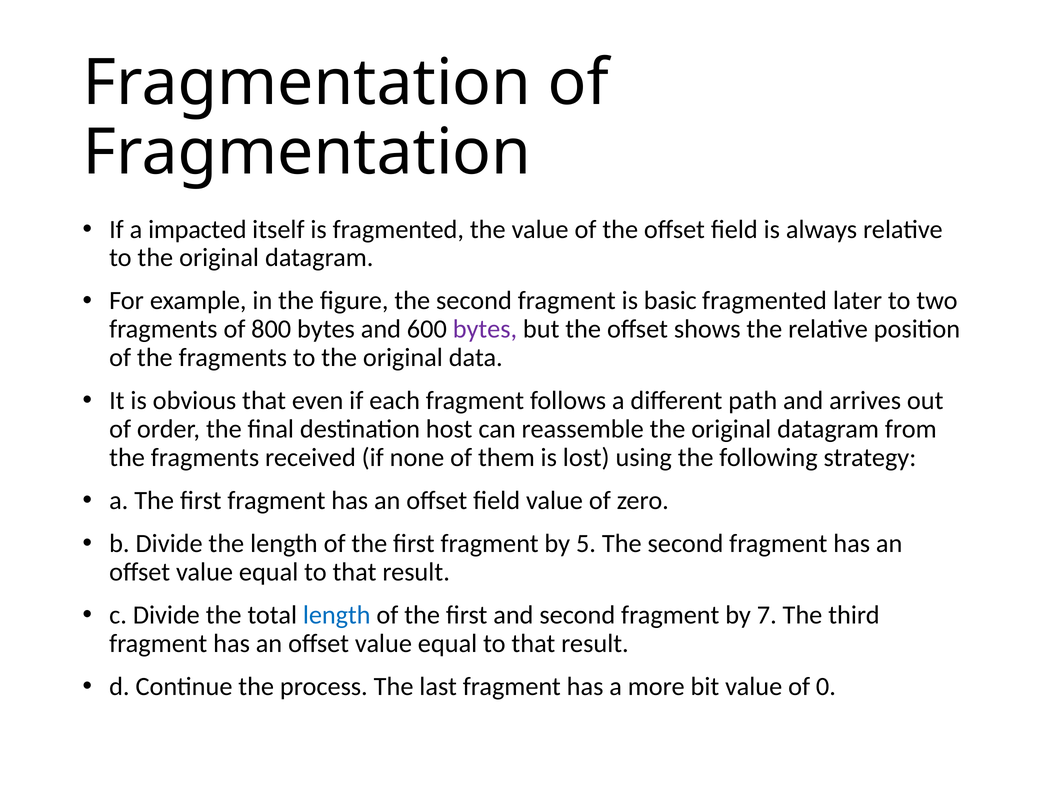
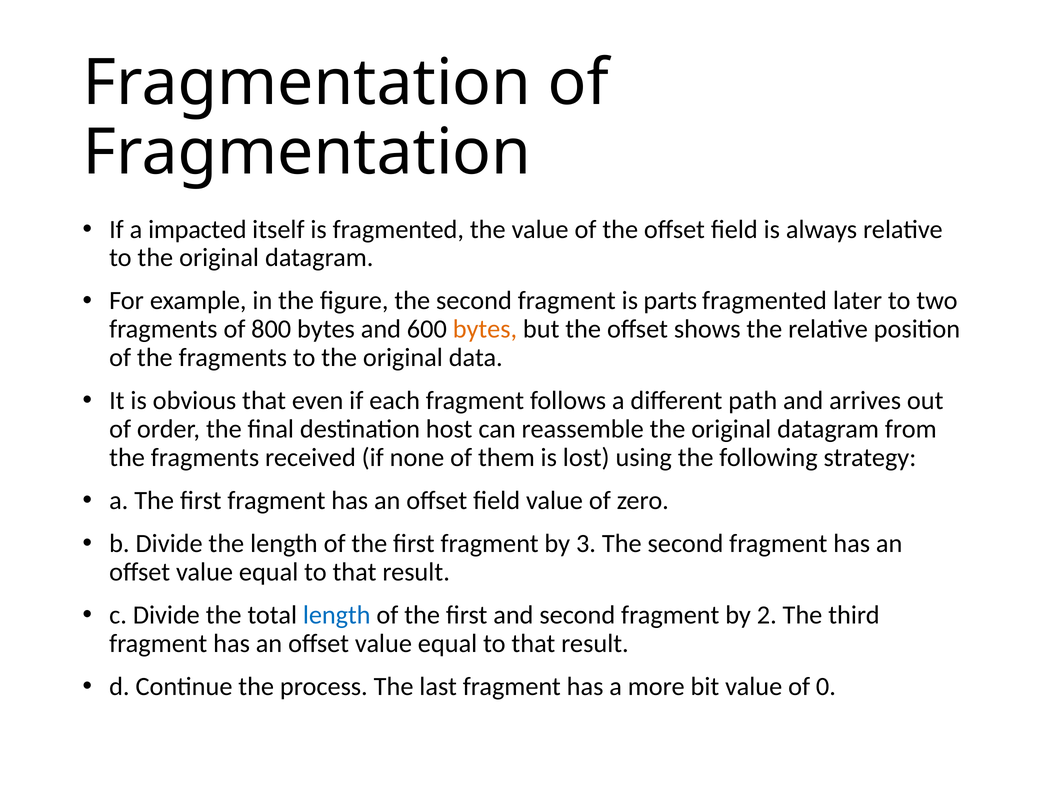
basic: basic -> parts
bytes at (485, 330) colour: purple -> orange
5: 5 -> 3
7: 7 -> 2
